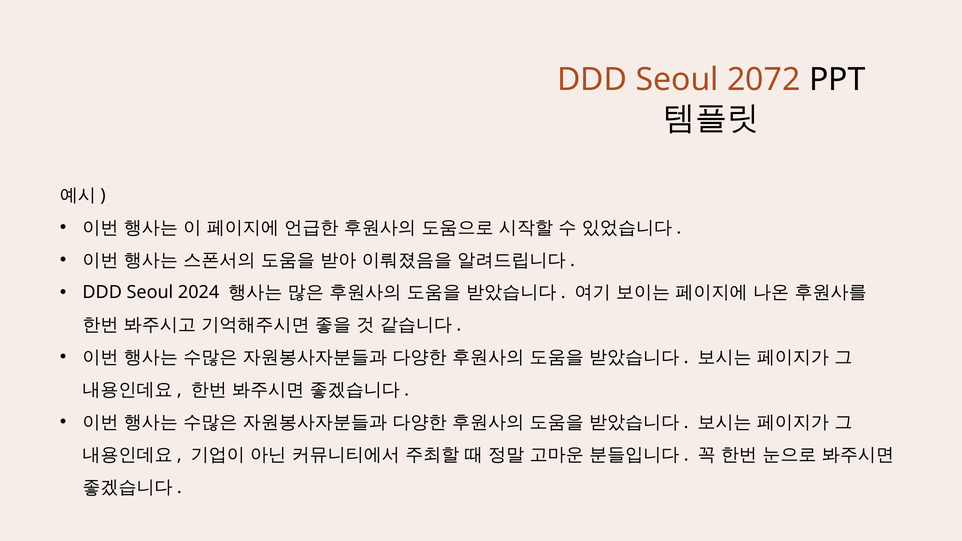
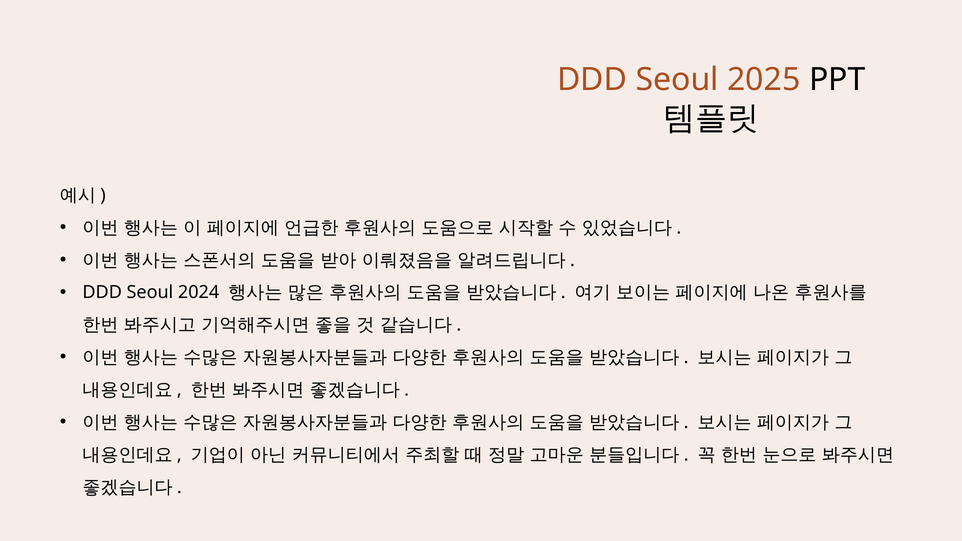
2072: 2072 -> 2025
